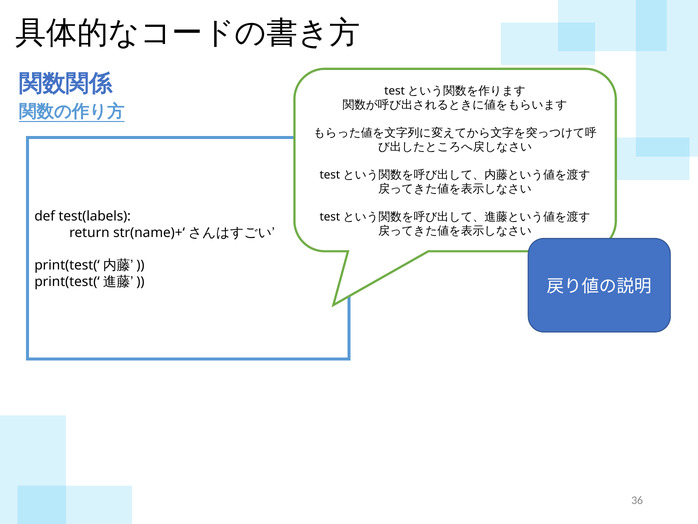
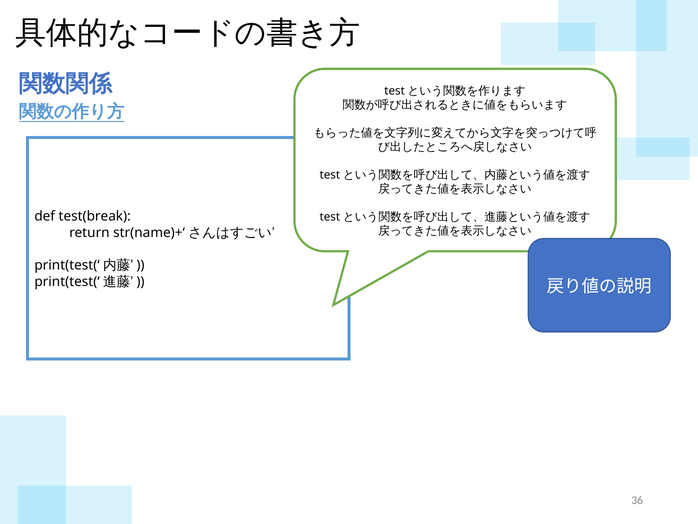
test(labels: test(labels -> test(break
